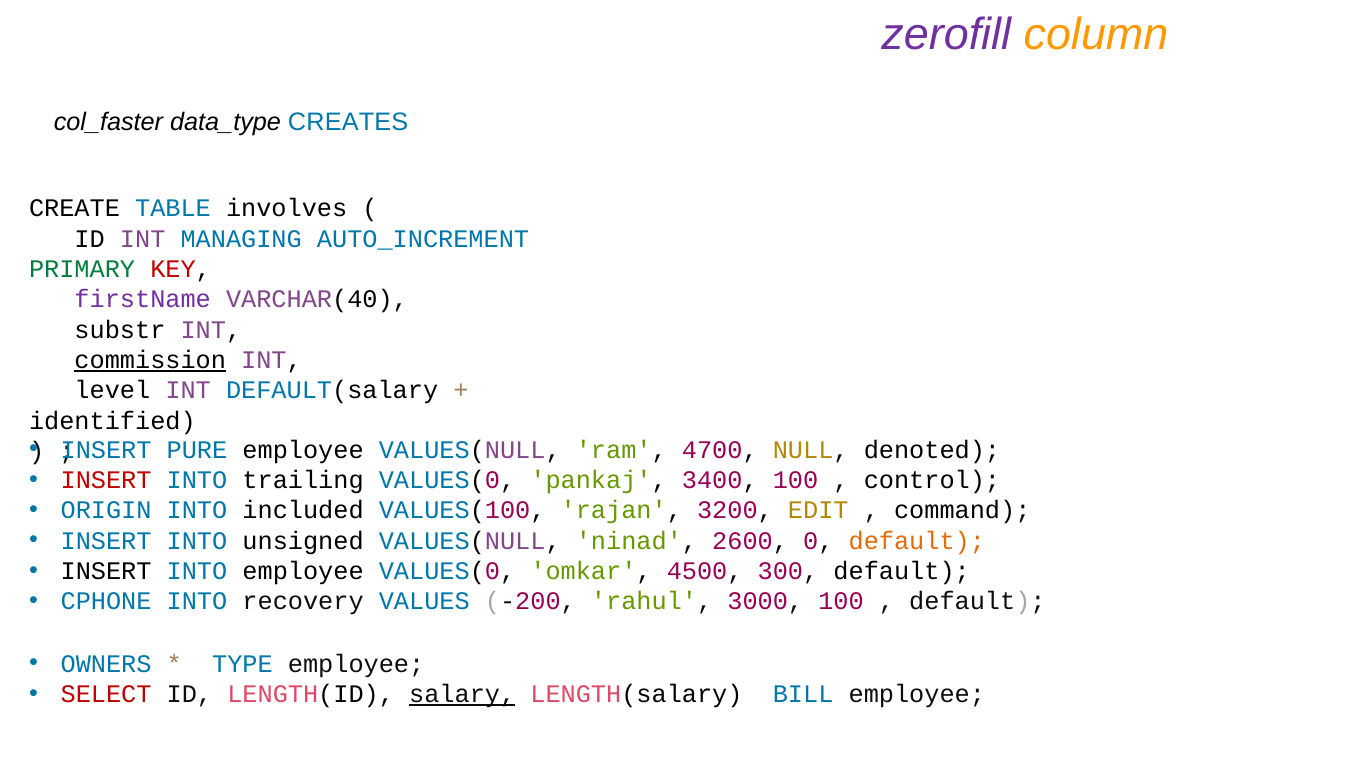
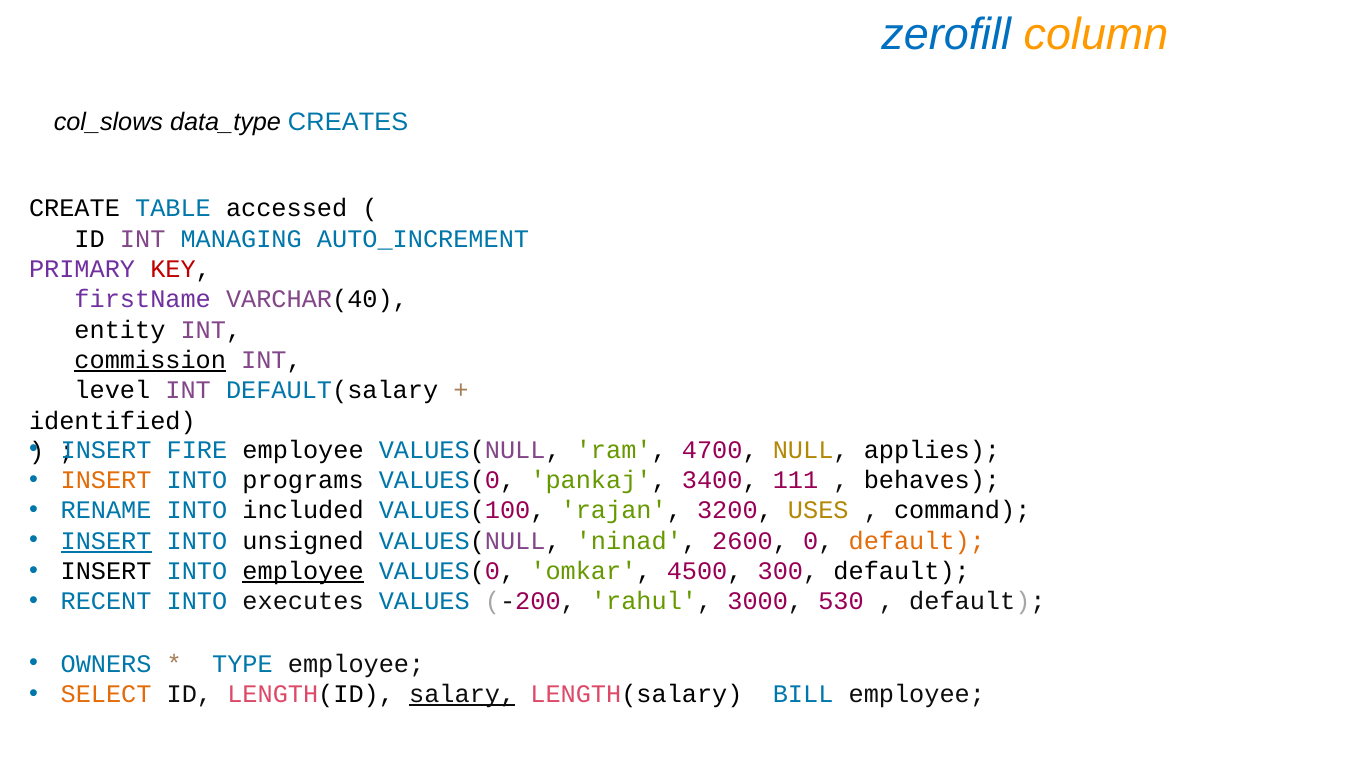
zerofill colour: purple -> blue
col_faster: col_faster -> col_slows
involves: involves -> accessed
PRIMARY colour: green -> purple
substr: substr -> entity
PURE: PURE -> FIRE
denoted: denoted -> applies
INSERT at (106, 480) colour: red -> orange
trailing: trailing -> programs
3400 100: 100 -> 111
control: control -> behaves
ORIGIN: ORIGIN -> RENAME
EDIT: EDIT -> USES
INSERT at (106, 541) underline: none -> present
employee at (303, 571) underline: none -> present
CPHONE: CPHONE -> RECENT
recovery: recovery -> executes
3000 100: 100 -> 530
SELECT colour: red -> orange
